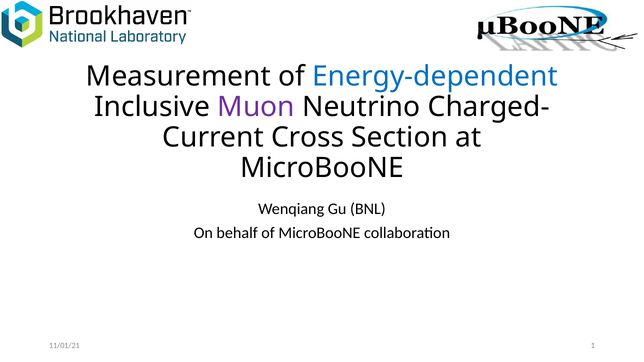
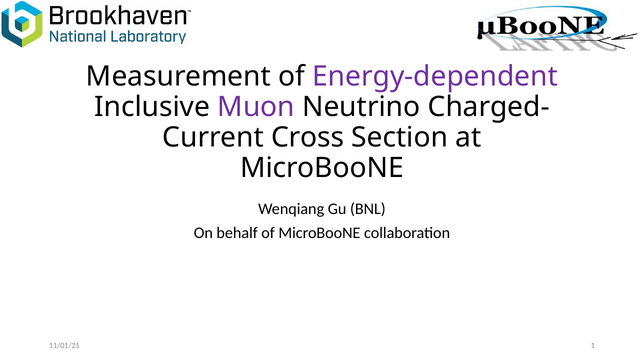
Energy-dependent colour: blue -> purple
